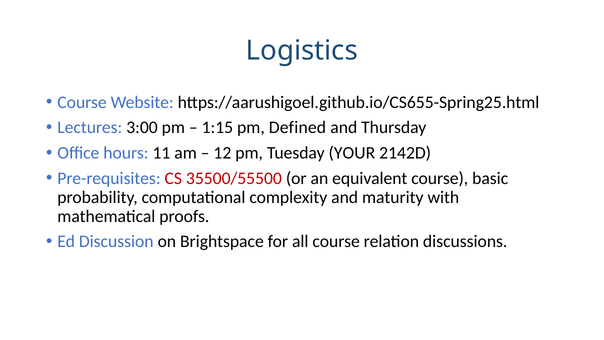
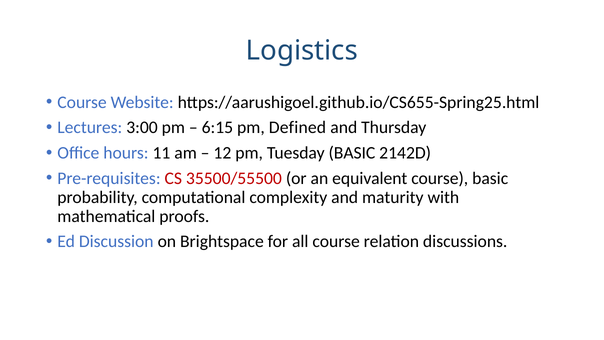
1:15: 1:15 -> 6:15
Tuesday YOUR: YOUR -> BASIC
